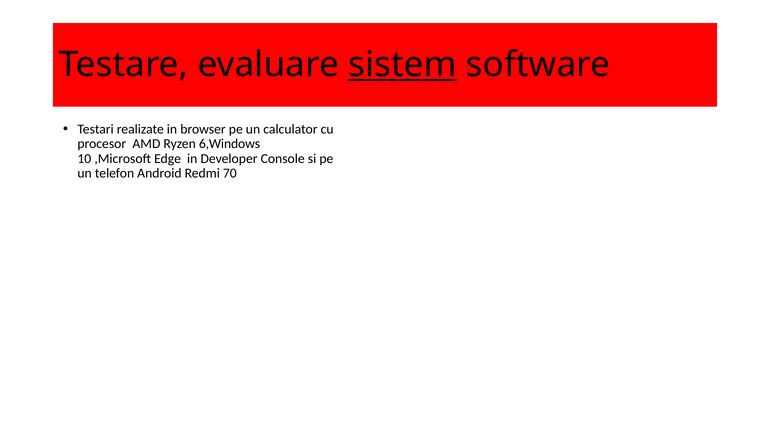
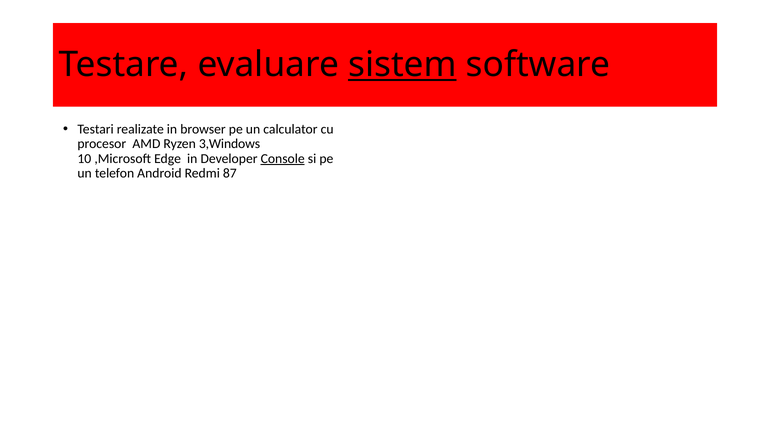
6,Windows: 6,Windows -> 3,Windows
Console underline: none -> present
70: 70 -> 87
